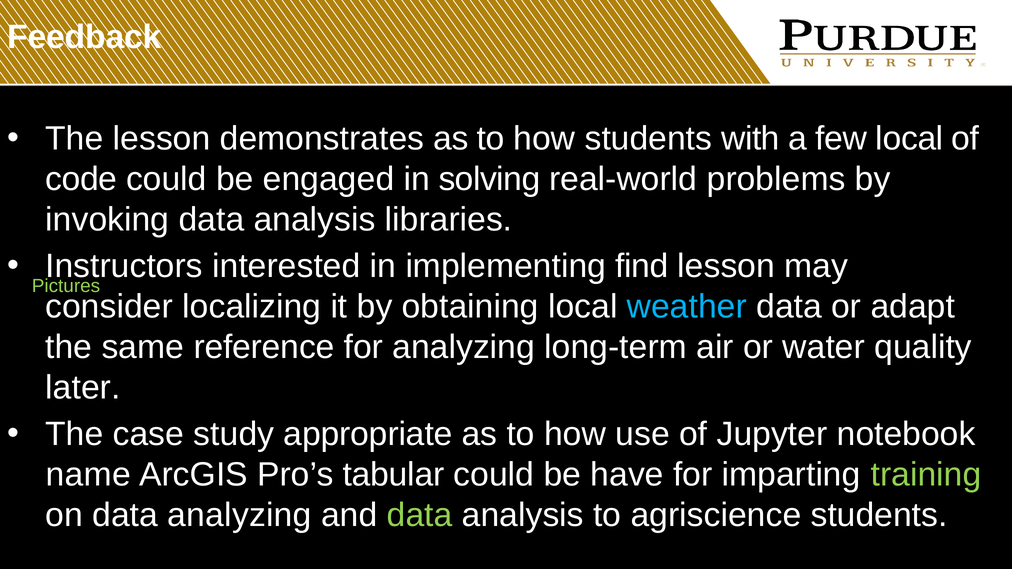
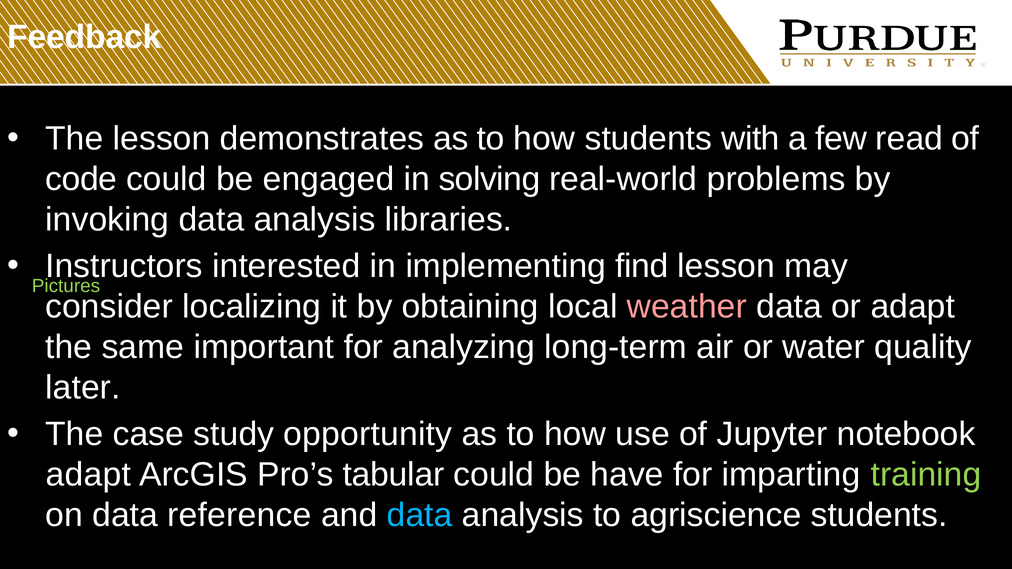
few local: local -> read
weather colour: light blue -> pink
reference: reference -> important
appropriate: appropriate -> opportunity
name at (88, 475): name -> adapt
data analyzing: analyzing -> reference
data at (420, 515) colour: light green -> light blue
